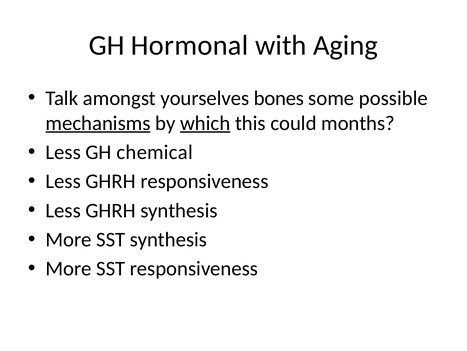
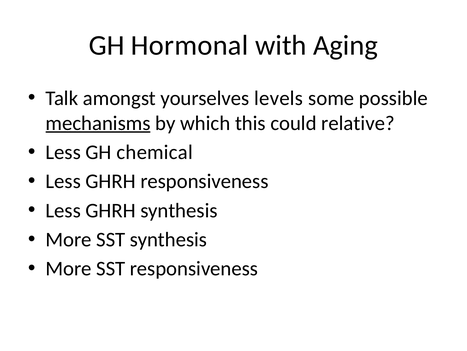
bones: bones -> levels
which underline: present -> none
months: months -> relative
